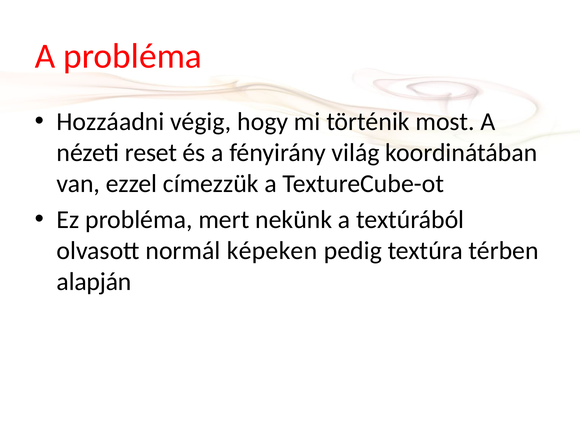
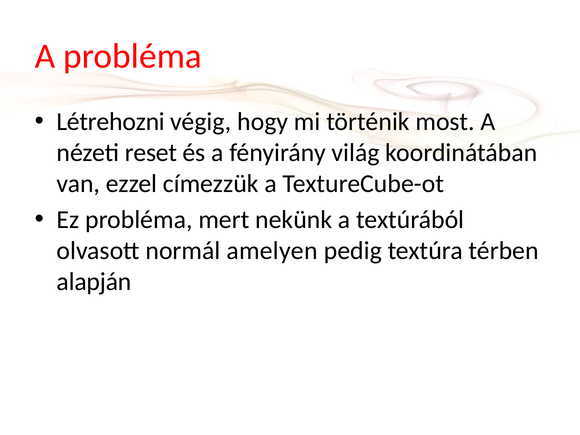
Hozzáadni: Hozzáadni -> Létrehozni
képeken: képeken -> amelyen
